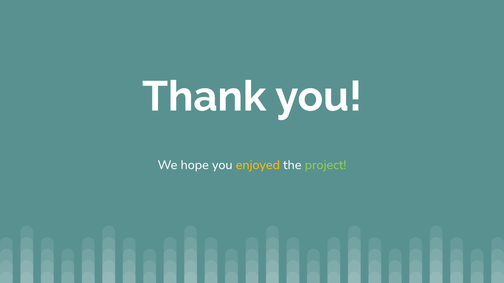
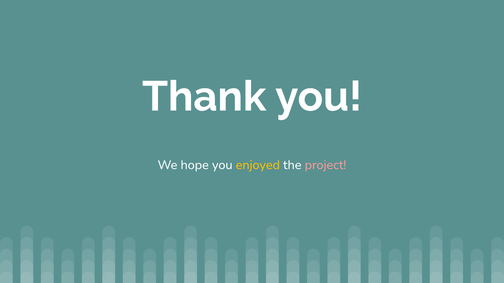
project colour: light green -> pink
